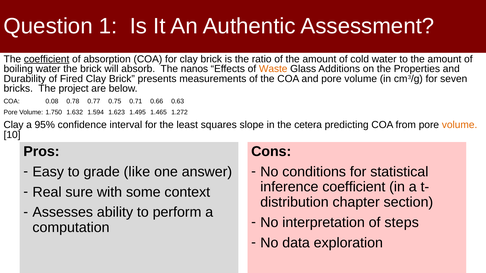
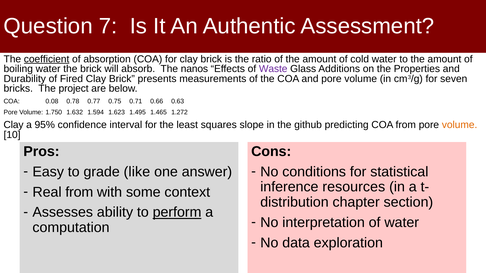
1: 1 -> 7
Waste colour: orange -> purple
cetera: cetera -> github
inference coefficient: coefficient -> resources
Real sure: sure -> from
perform underline: none -> present
of steps: steps -> water
